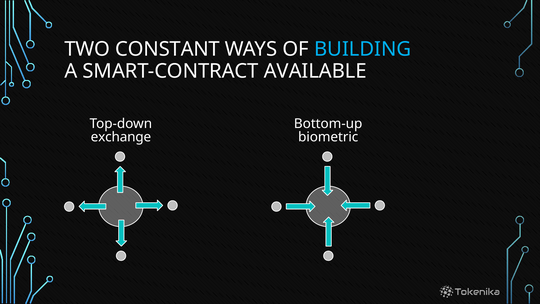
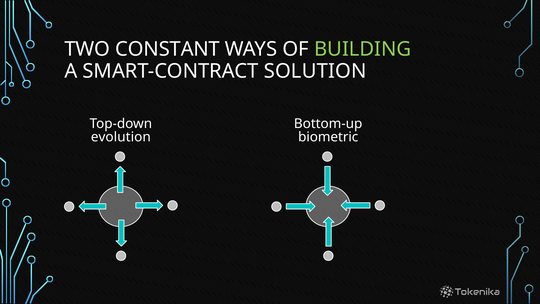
BUILDING colour: light blue -> light green
AVAILABLE: AVAILABLE -> SOLUTION
exchange: exchange -> evolution
